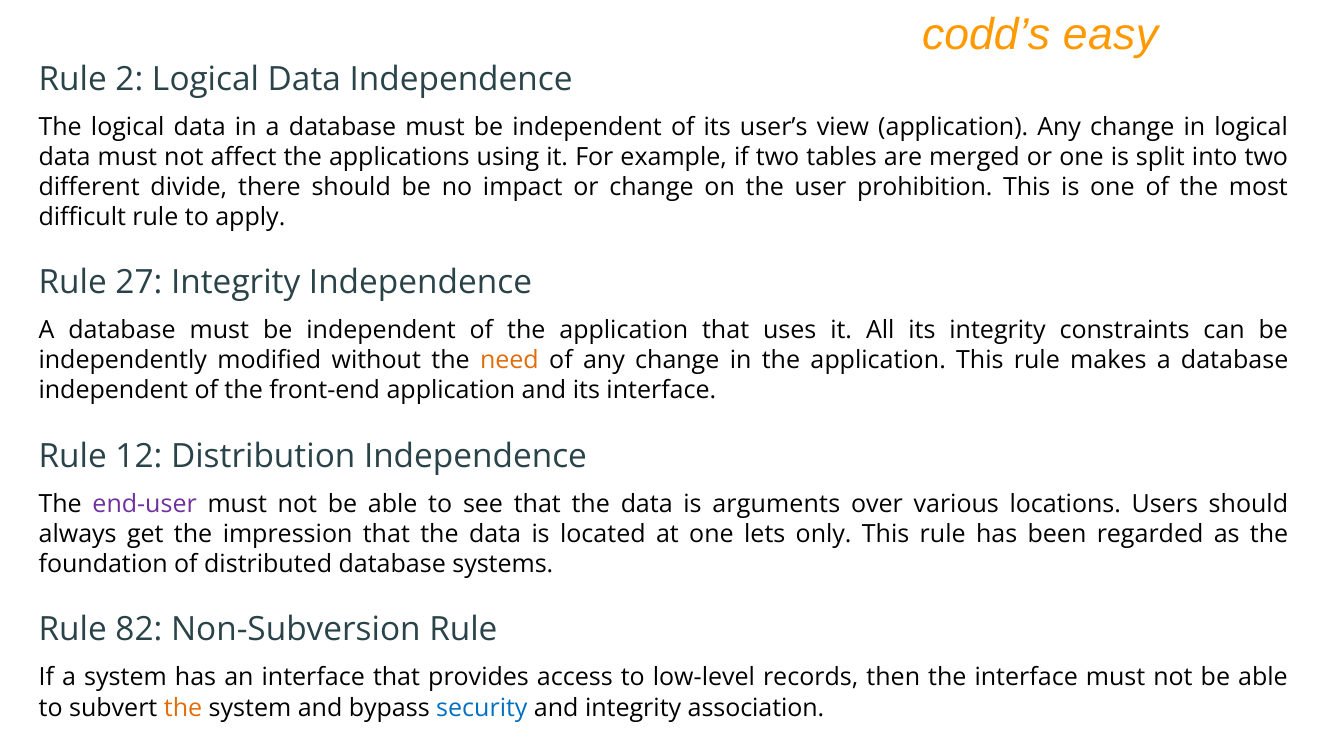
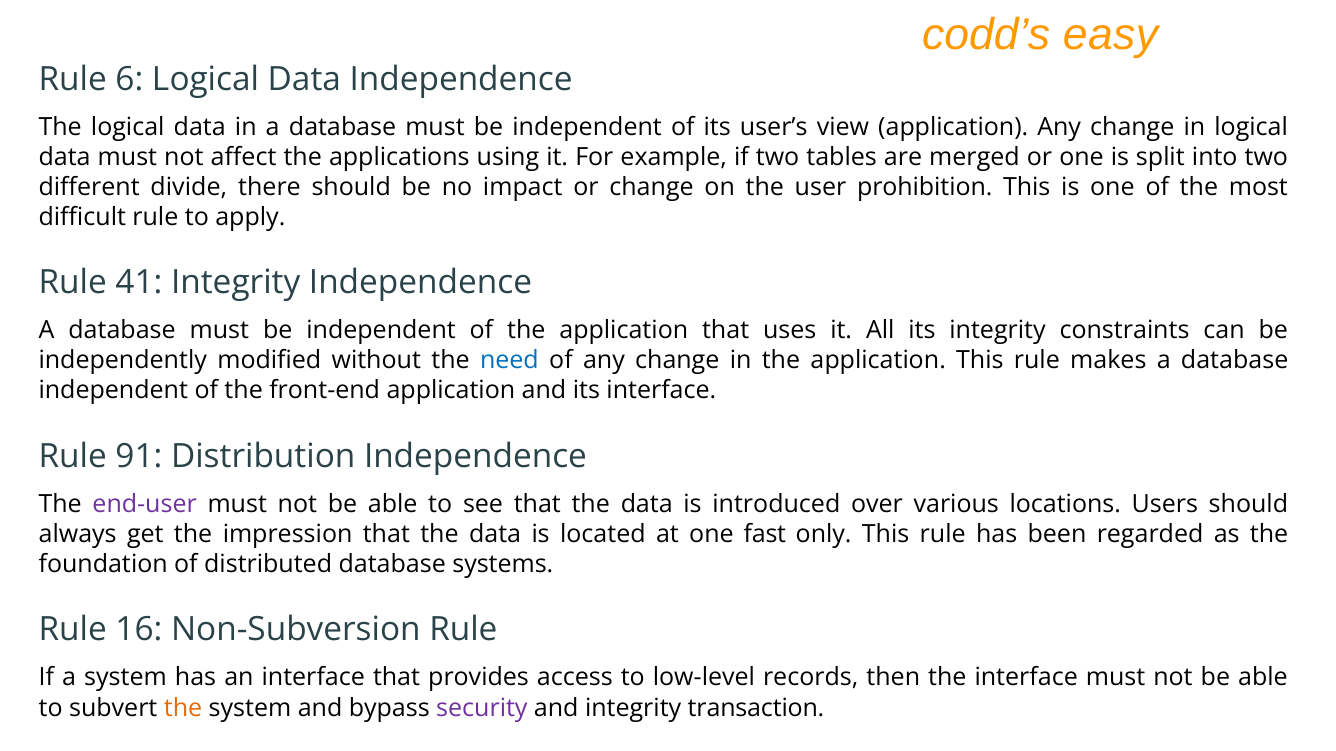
2: 2 -> 6
27: 27 -> 41
need colour: orange -> blue
12: 12 -> 91
arguments: arguments -> introduced
lets: lets -> fast
82: 82 -> 16
security colour: blue -> purple
association: association -> transaction
